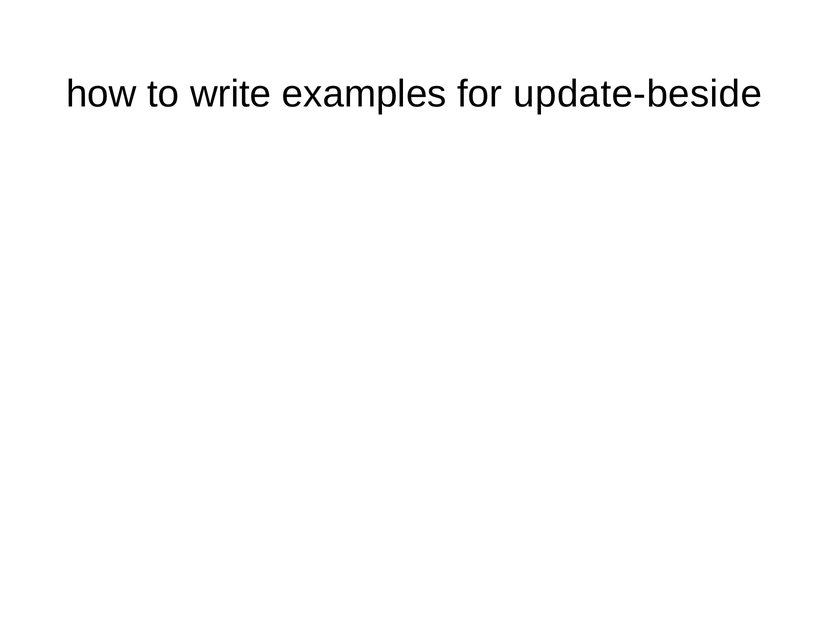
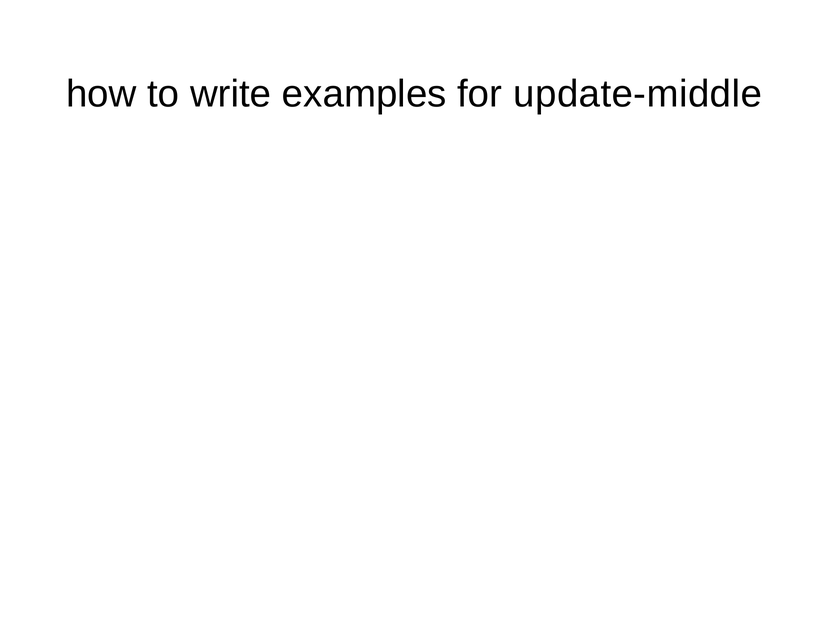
update-beside: update-beside -> update-middle
